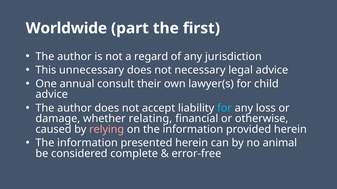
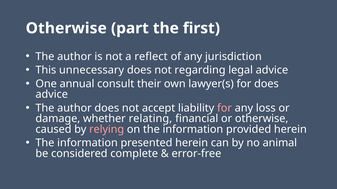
Worldwide at (66, 28): Worldwide -> Otherwise
regard: regard -> reflect
necessary: necessary -> regarding
for child: child -> does
for at (225, 108) colour: light blue -> pink
